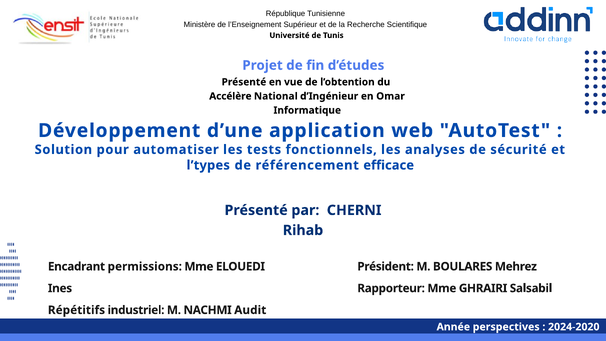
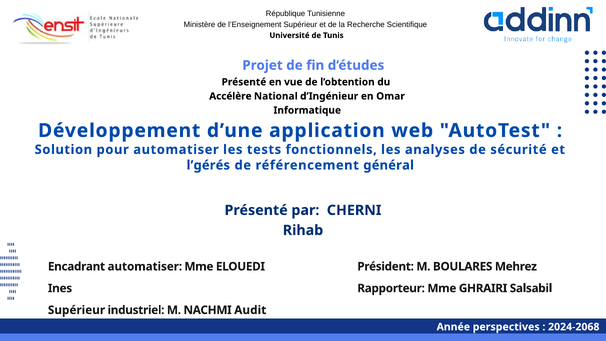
l’types: l’types -> l’gérés
efficace: efficace -> général
Encadrant permissions: permissions -> automatiser
Répétitifs at (76, 310): Répétitifs -> Supérieur
2024-2020: 2024-2020 -> 2024-2068
